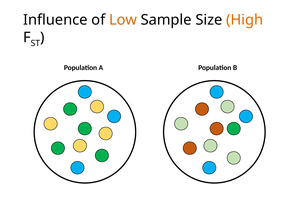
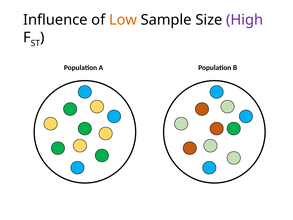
High colour: orange -> purple
